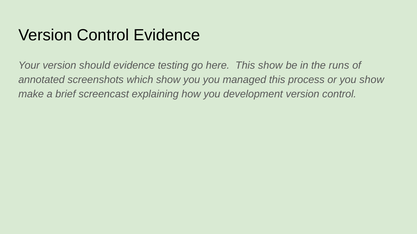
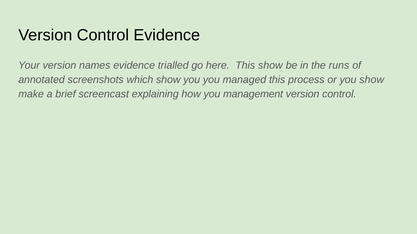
should: should -> names
testing: testing -> trialled
development: development -> management
